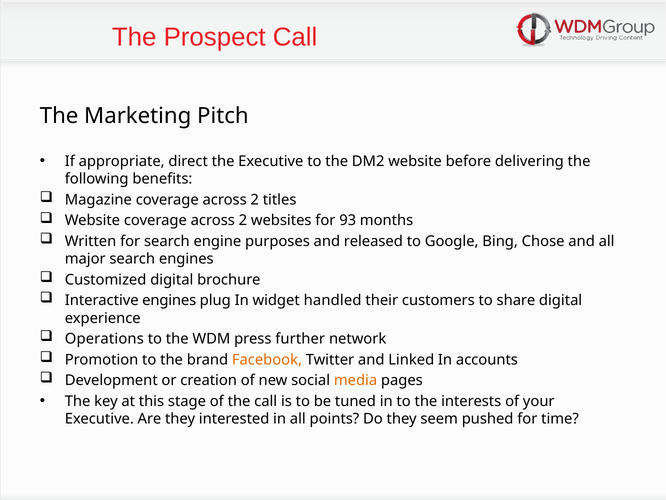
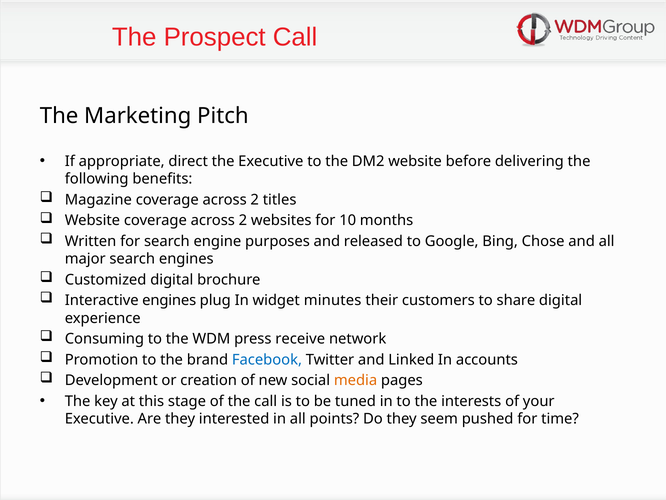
93: 93 -> 10
handled: handled -> minutes
Operations: Operations -> Consuming
further: further -> receive
Facebook colour: orange -> blue
